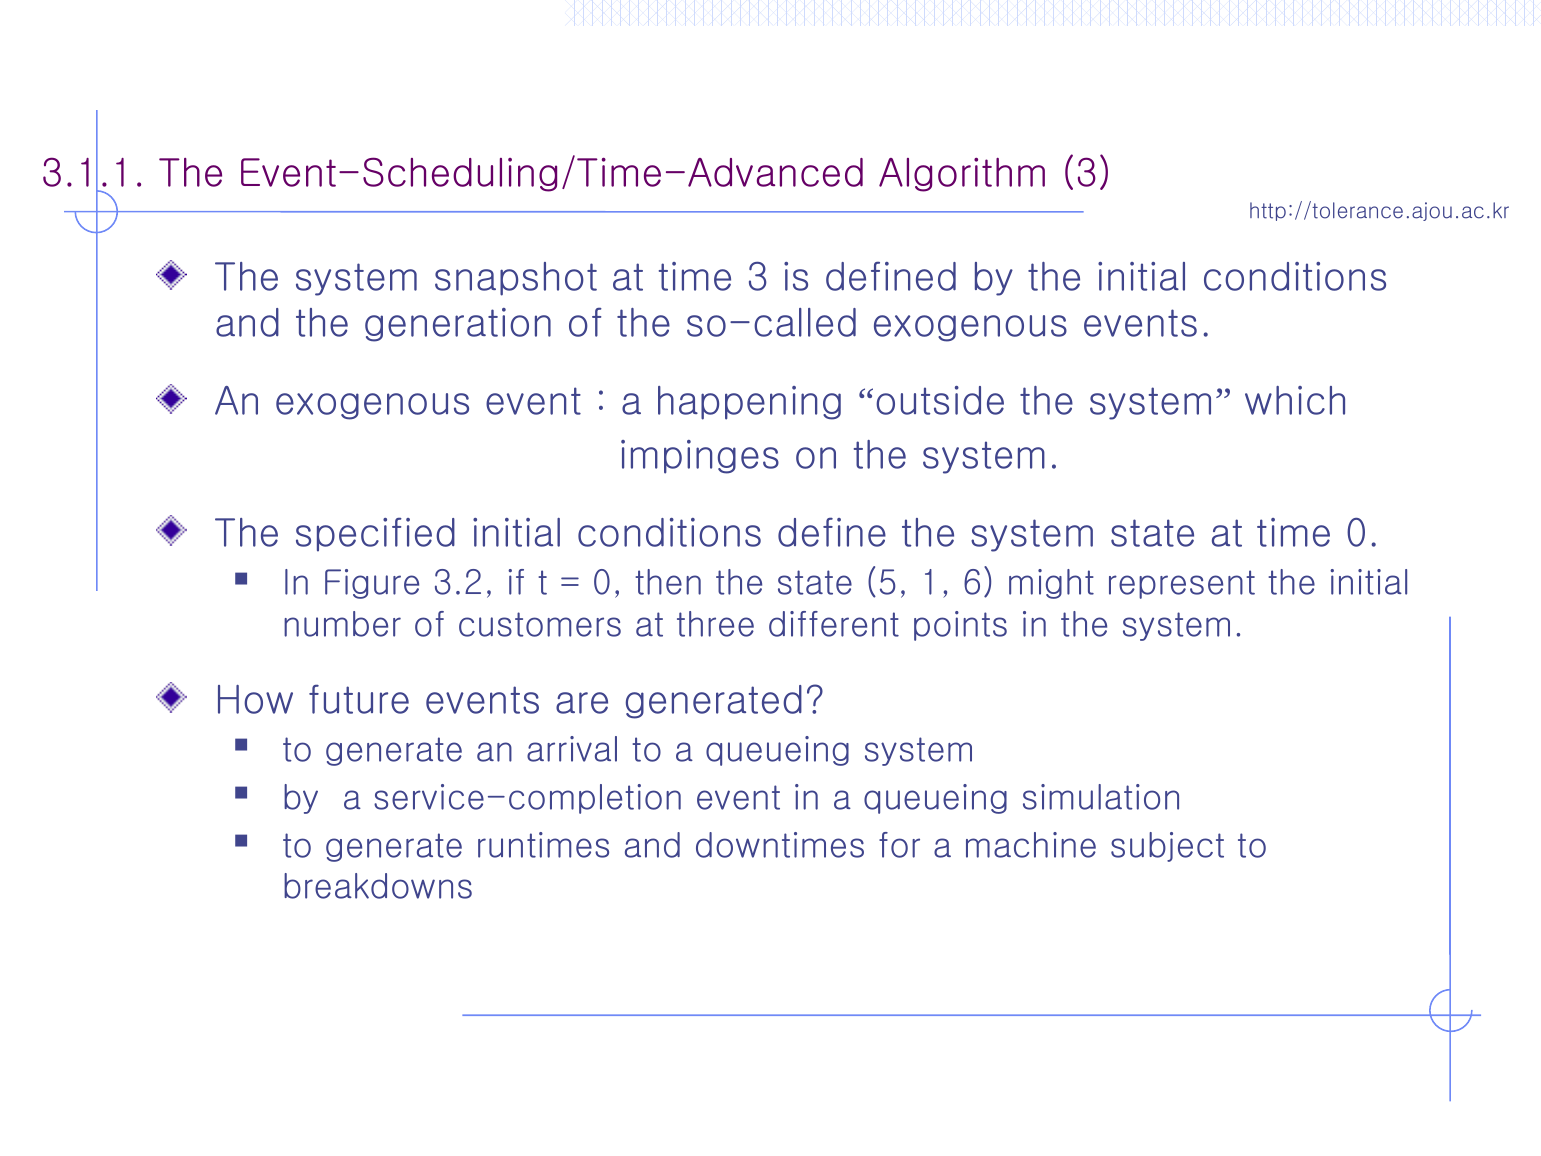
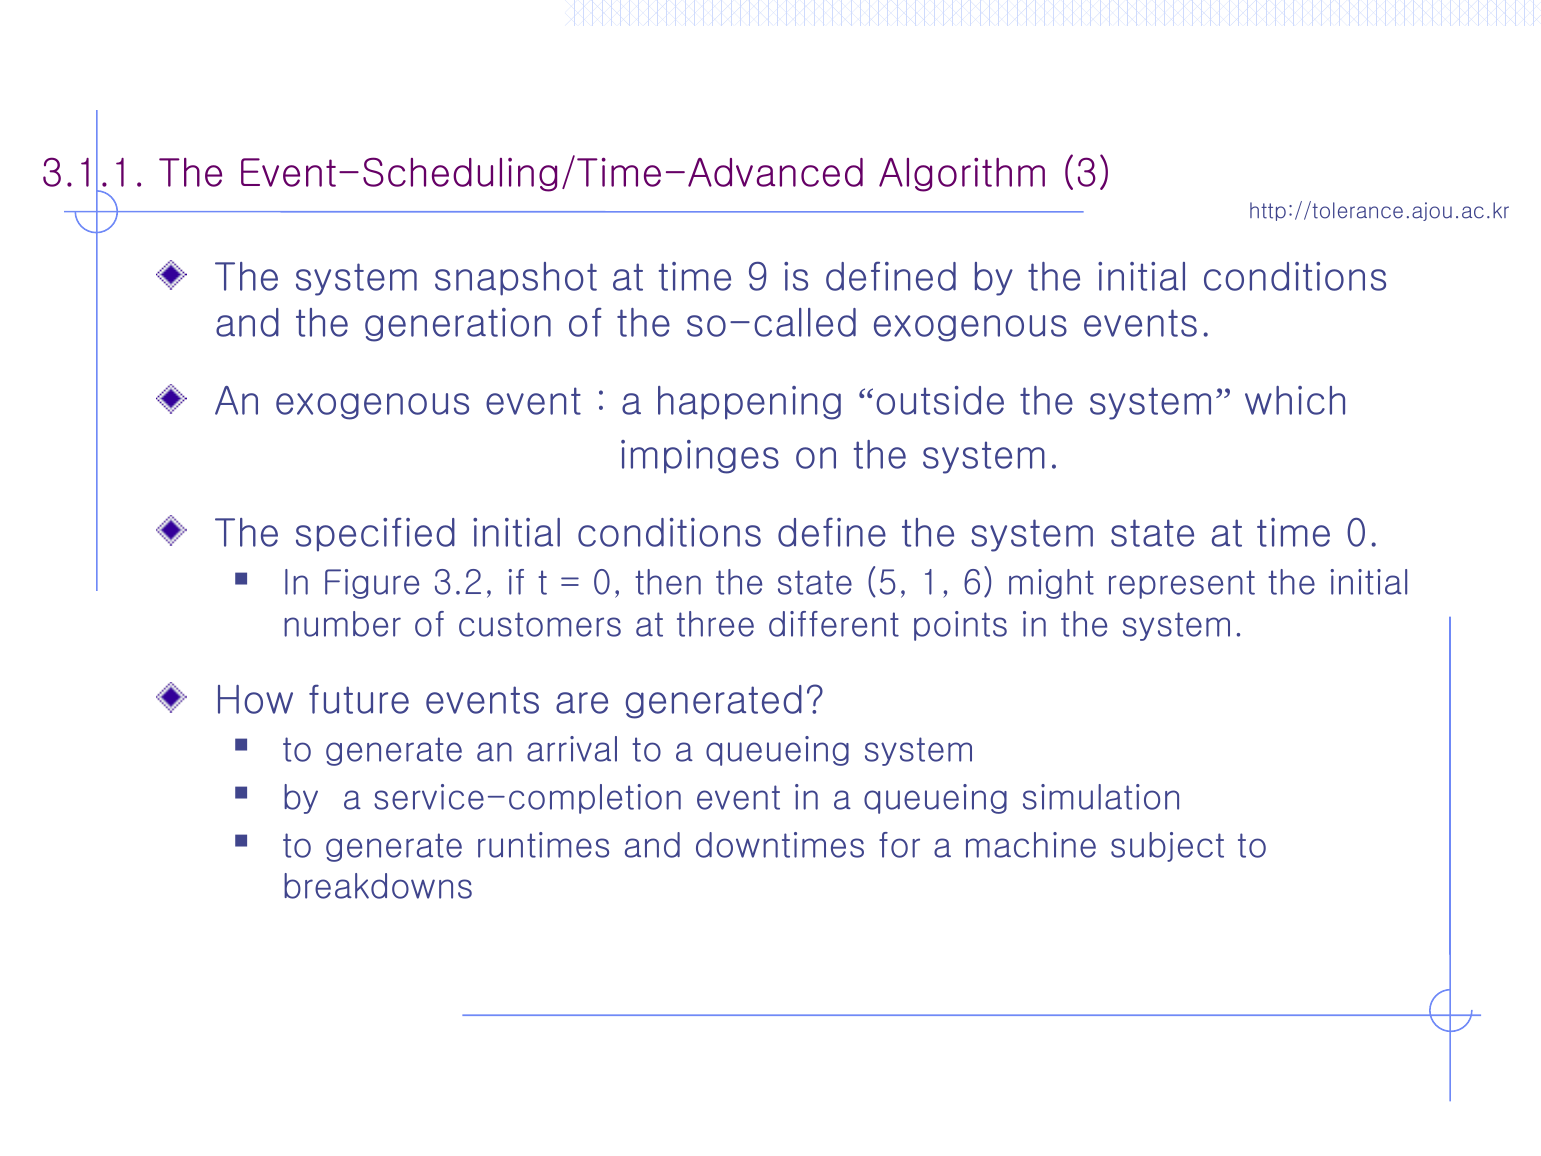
time 3: 3 -> 9
